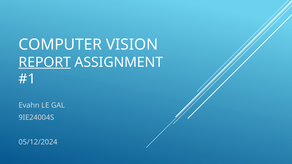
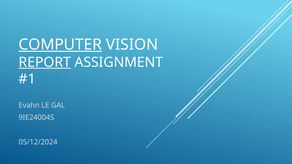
COMPUTER underline: none -> present
